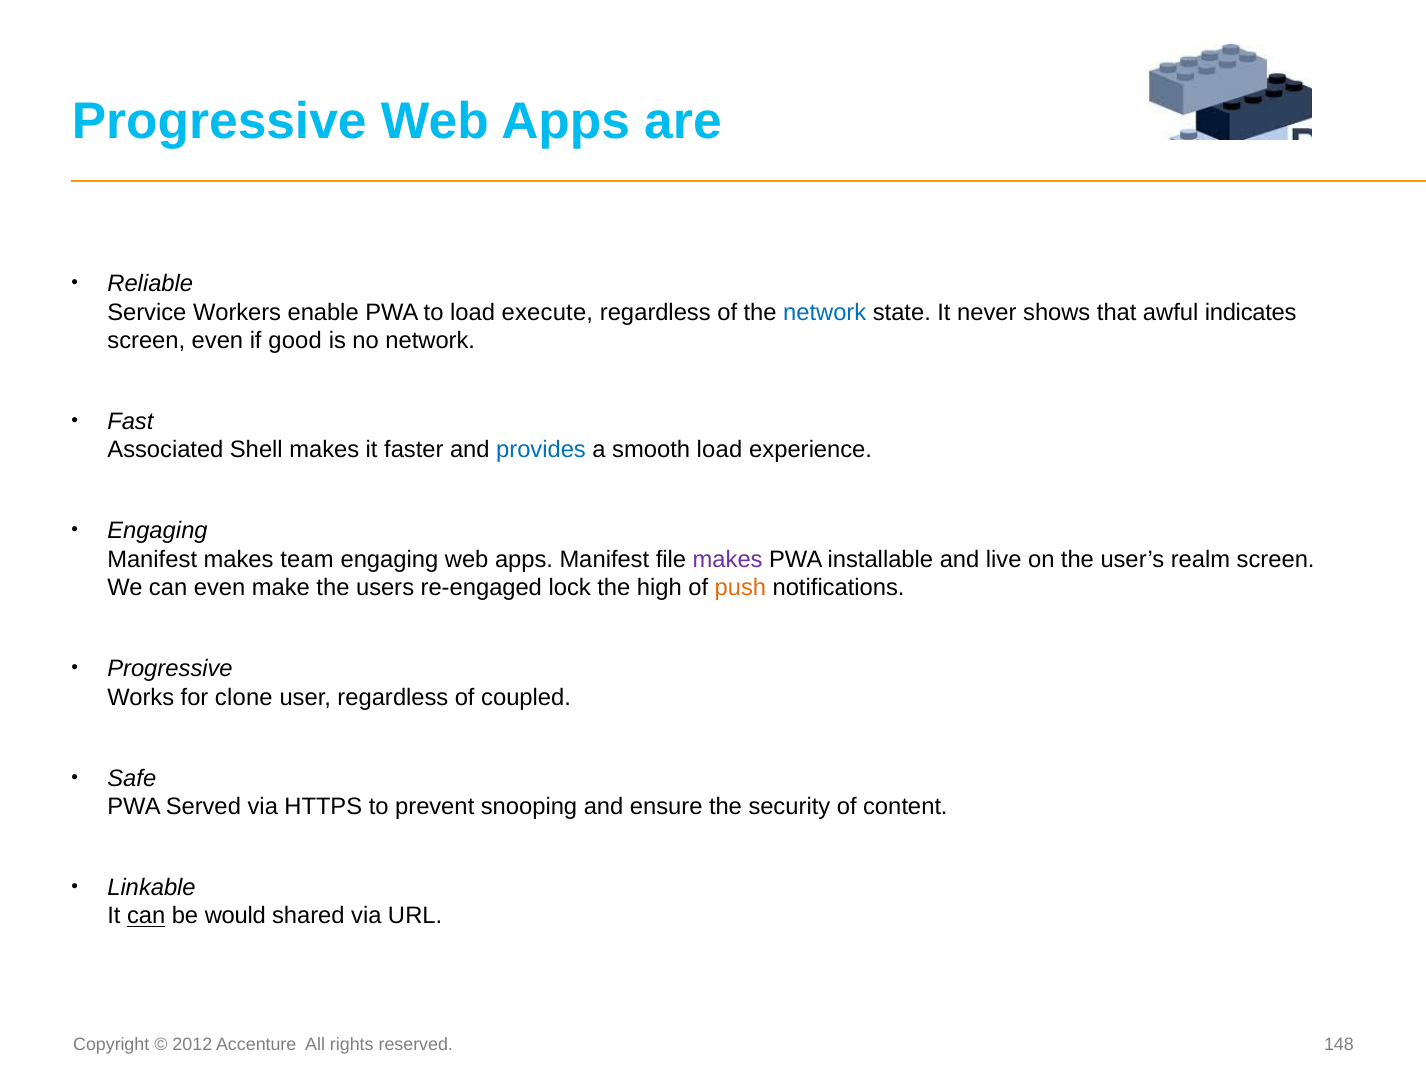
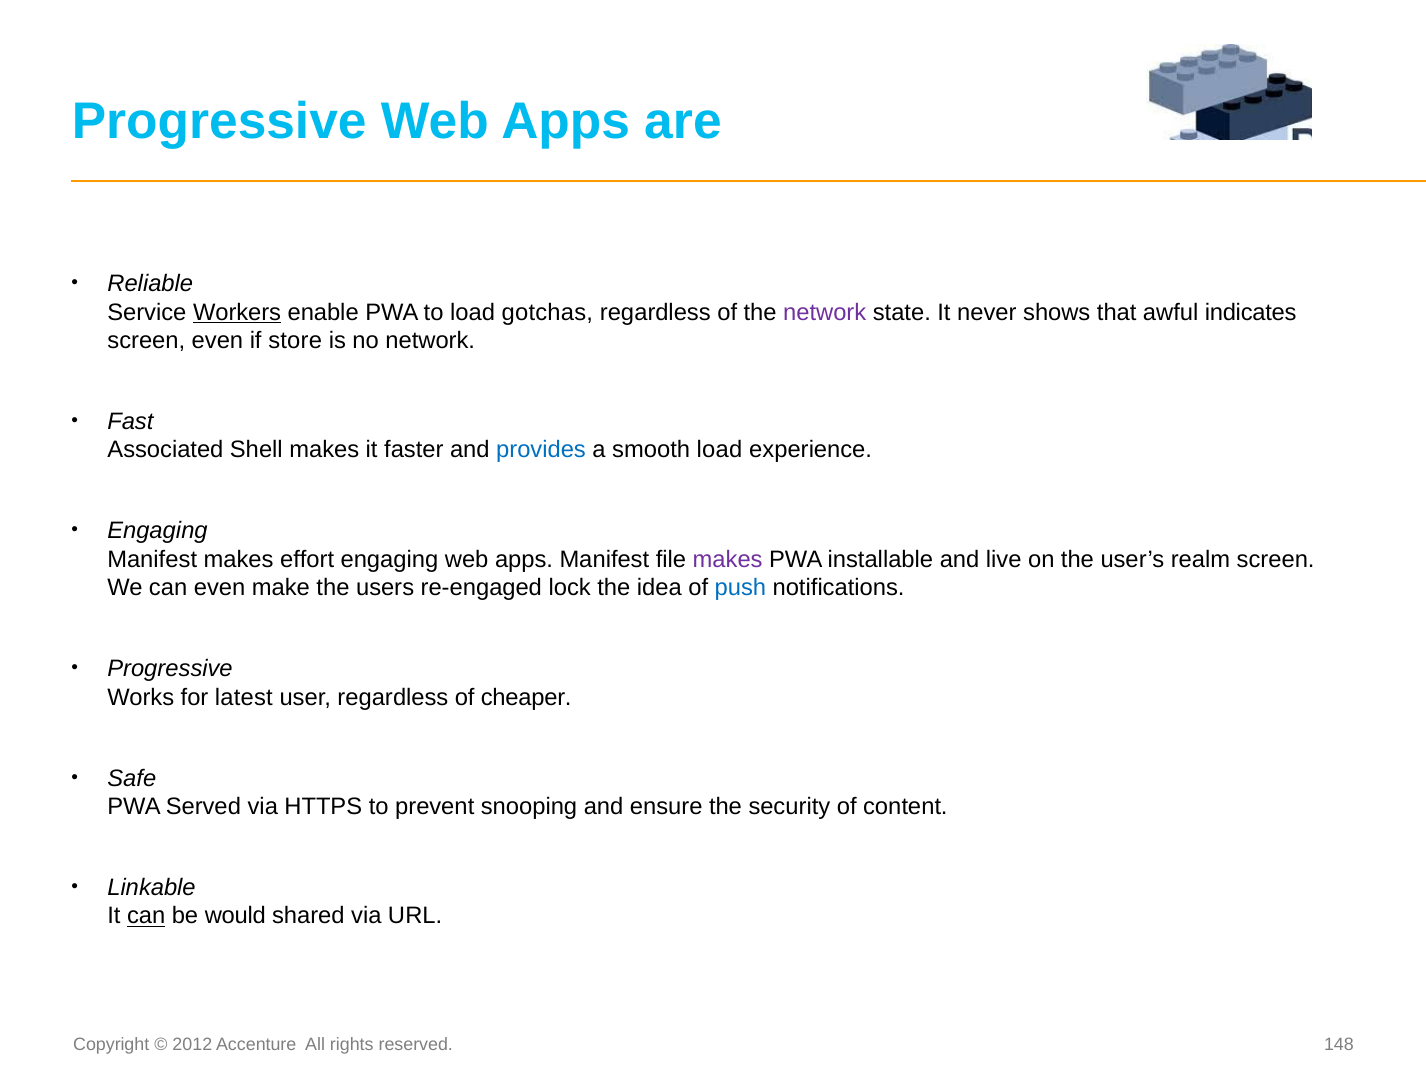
Workers underline: none -> present
execute: execute -> gotchas
network at (825, 312) colour: blue -> purple
good: good -> store
team: team -> effort
high: high -> idea
push colour: orange -> blue
clone: clone -> latest
coupled: coupled -> cheaper
